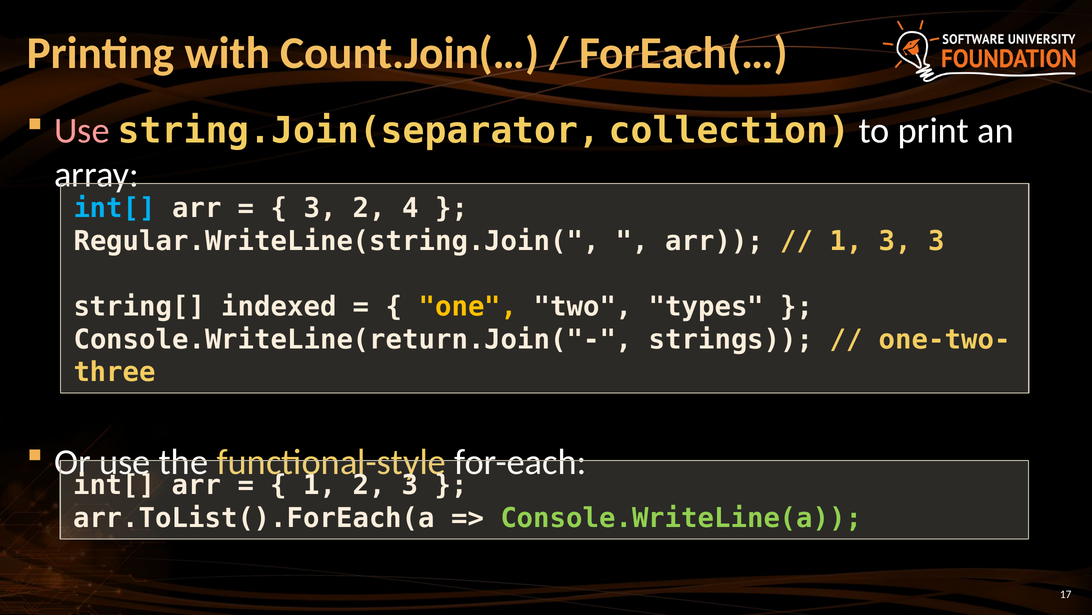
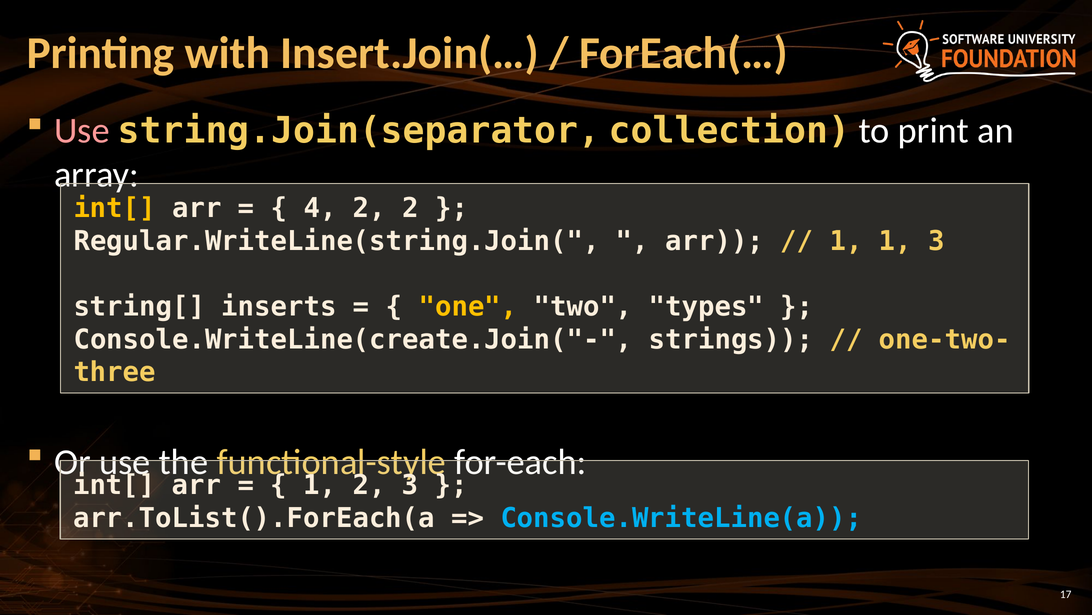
Count.Join(…: Count.Join(… -> Insert.Join(…
int[ at (115, 208) colour: light blue -> yellow
3 at (320, 208): 3 -> 4
2 4: 4 -> 2
1 3: 3 -> 1
indexed: indexed -> inserts
Console.WriteLine(return.Join("-: Console.WriteLine(return.Join("- -> Console.WriteLine(create.Join("-
Console.WriteLine(a colour: light green -> light blue
